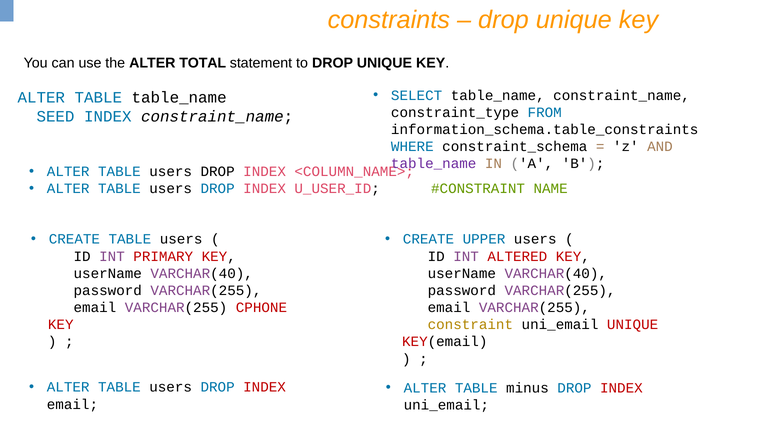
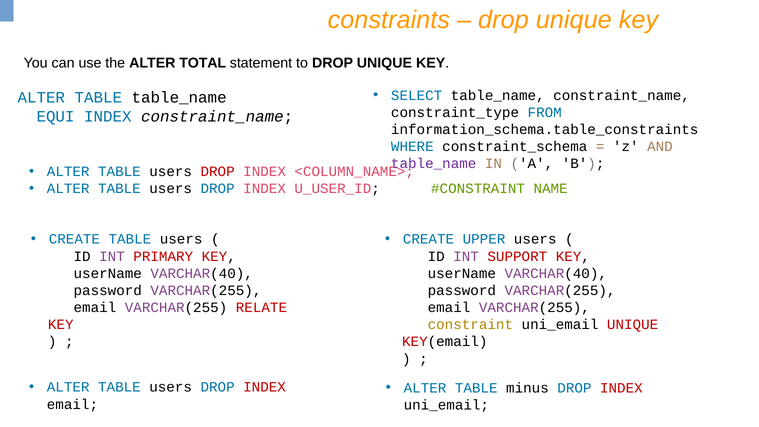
SEED: SEED -> EQUI
DROP at (218, 172) colour: black -> red
ALTERED: ALTERED -> SUPPORT
CPHONE: CPHONE -> RELATE
